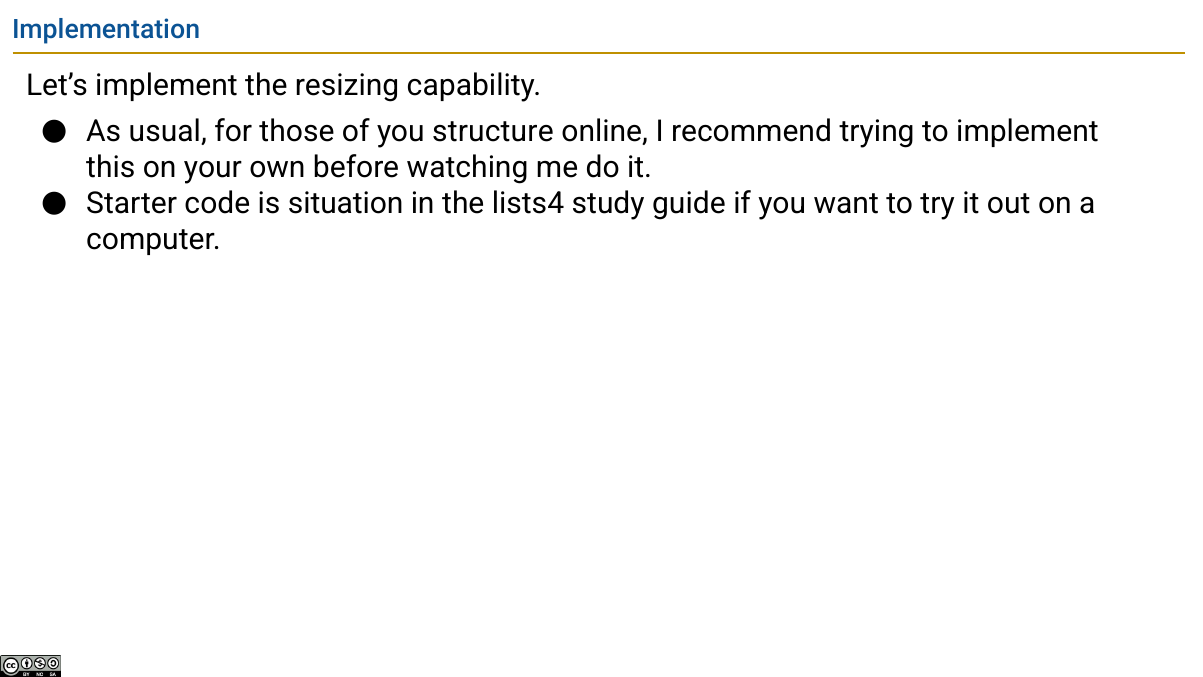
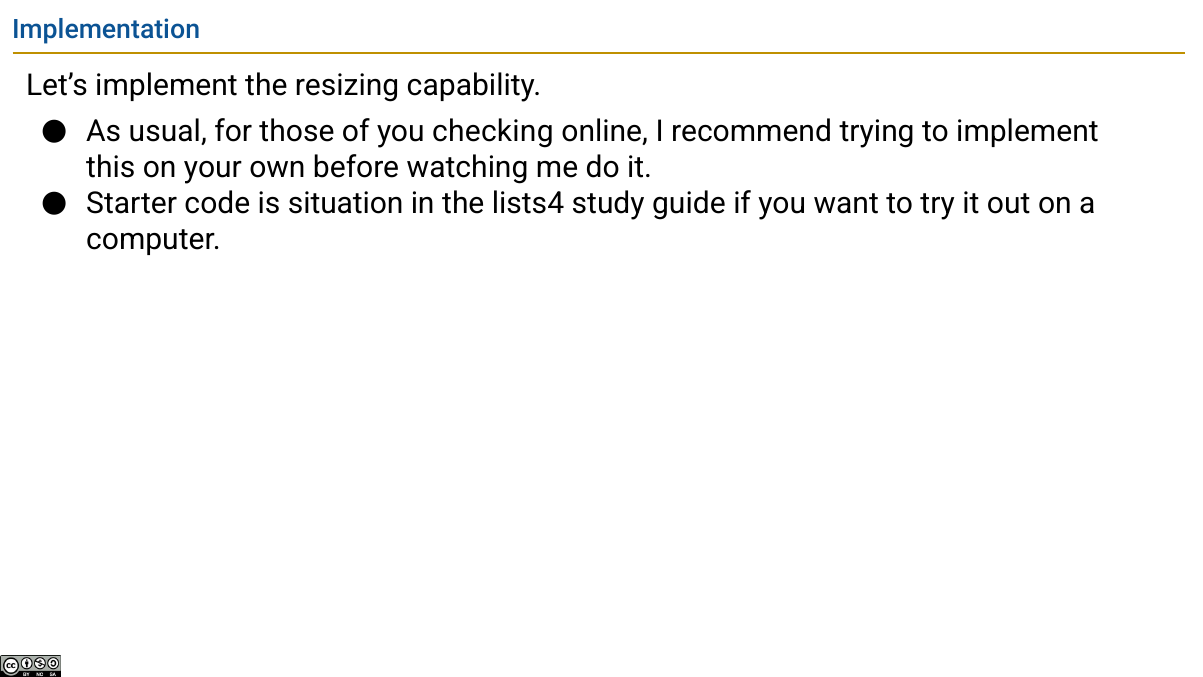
structure: structure -> checking
